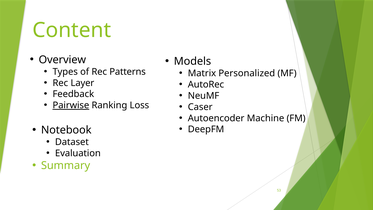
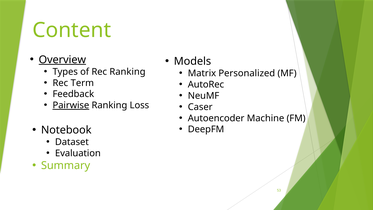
Overview underline: none -> present
Rec Patterns: Patterns -> Ranking
Layer: Layer -> Term
